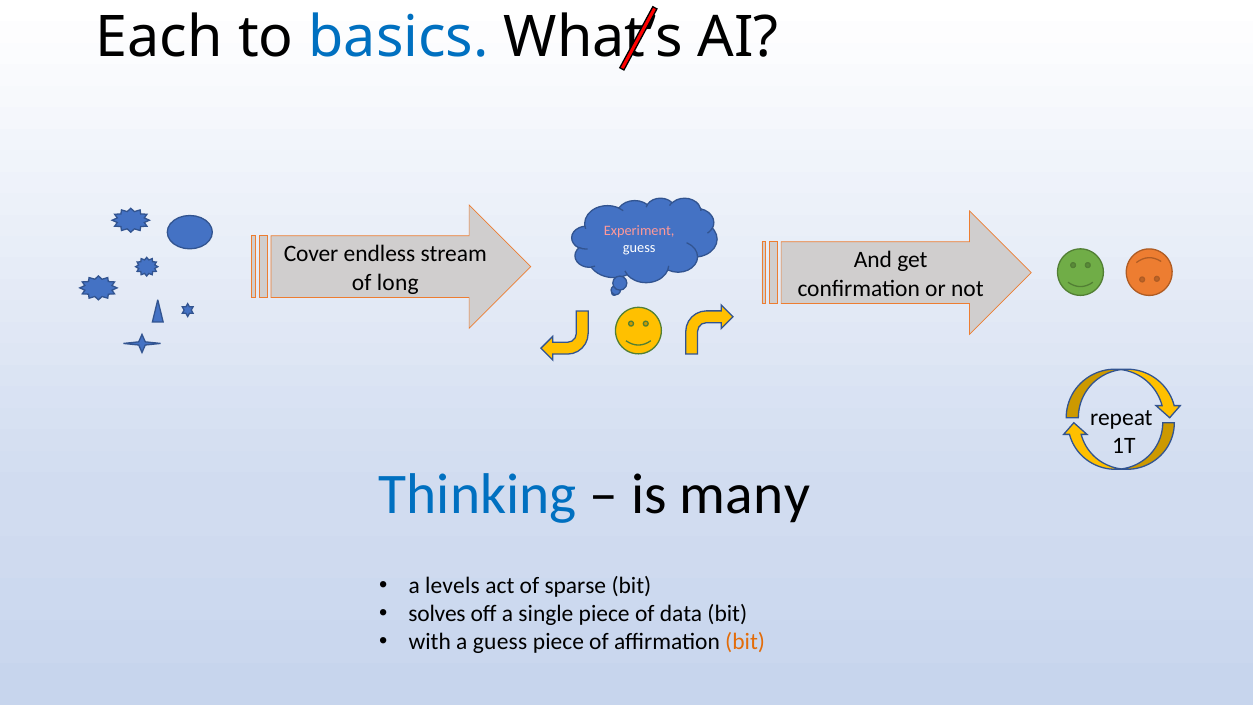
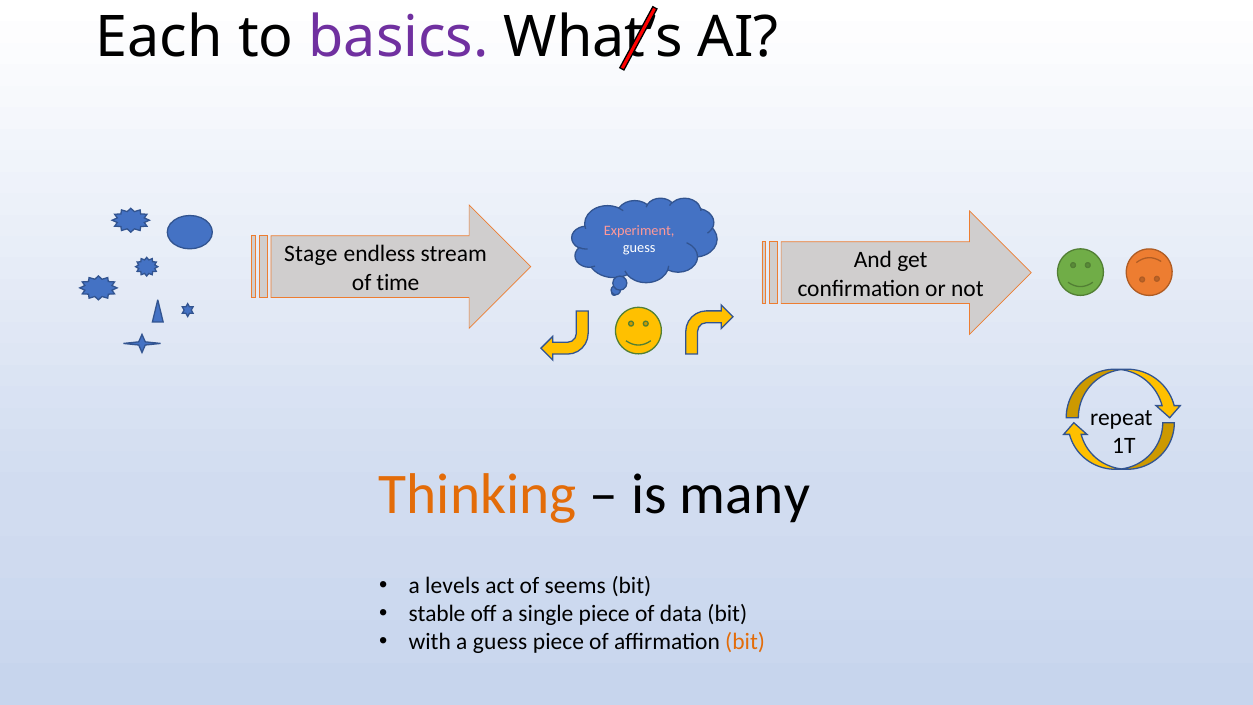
basics colour: blue -> purple
Cover: Cover -> Stage
long: long -> time
Thinking colour: blue -> orange
sparse: sparse -> seems
solves: solves -> stable
